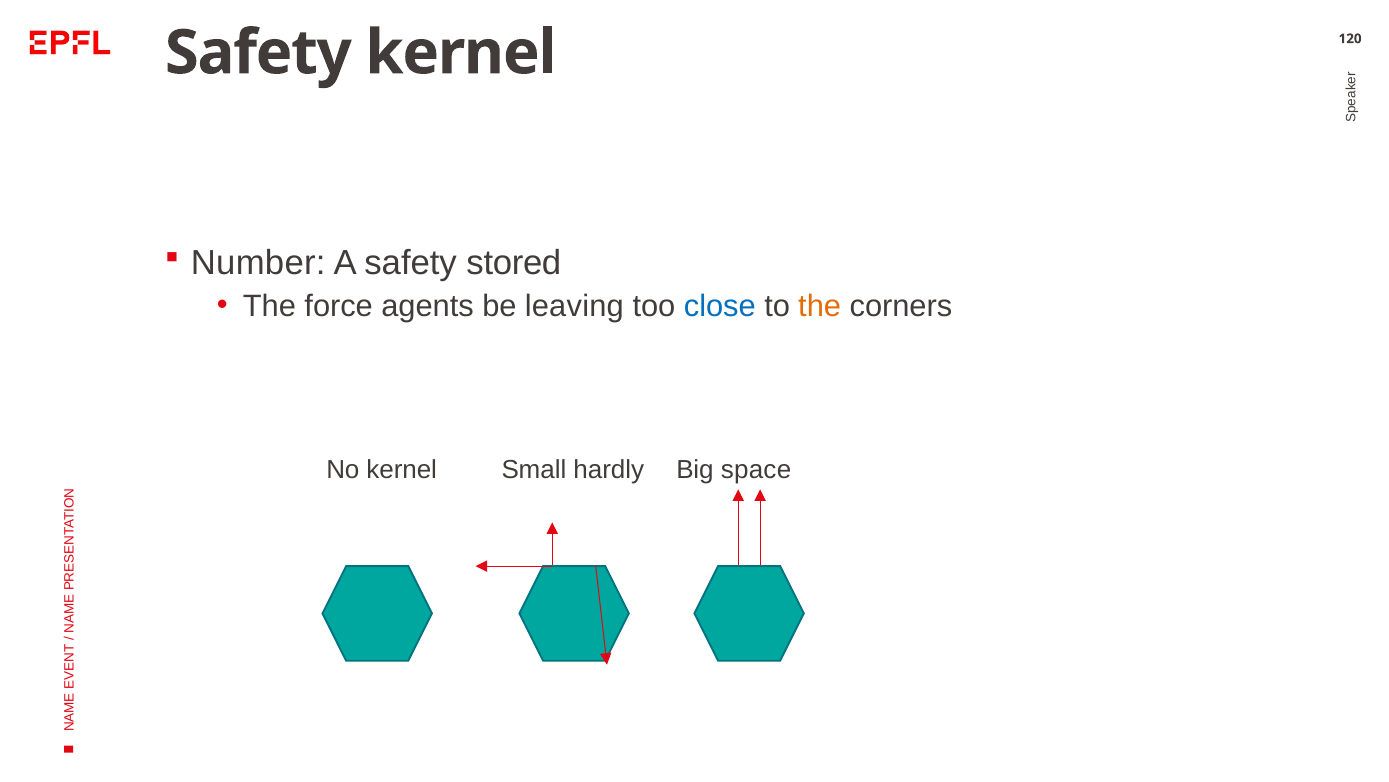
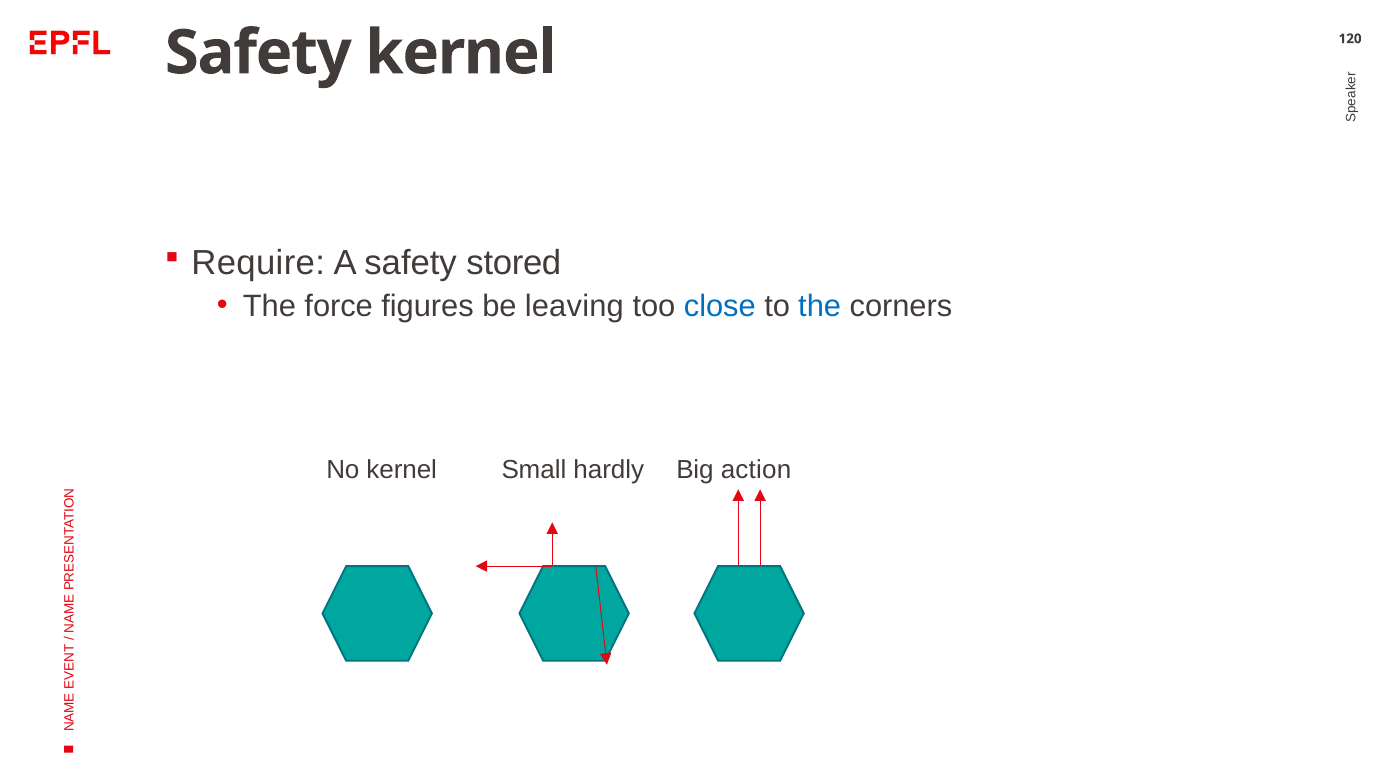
Number: Number -> Require
agents: agents -> figures
the at (820, 306) colour: orange -> blue
space: space -> action
